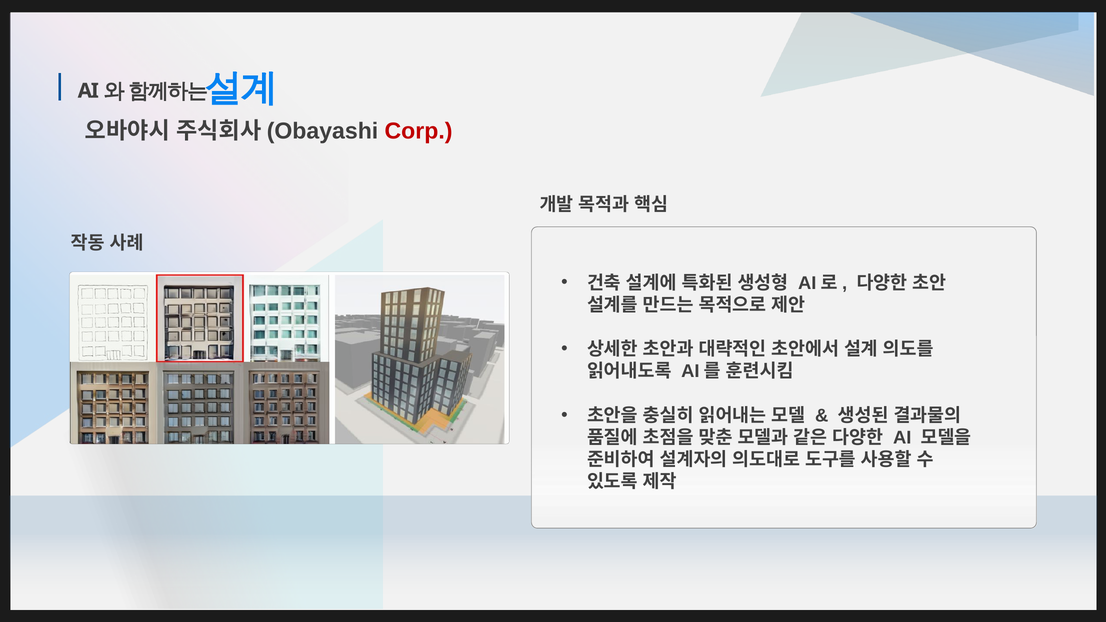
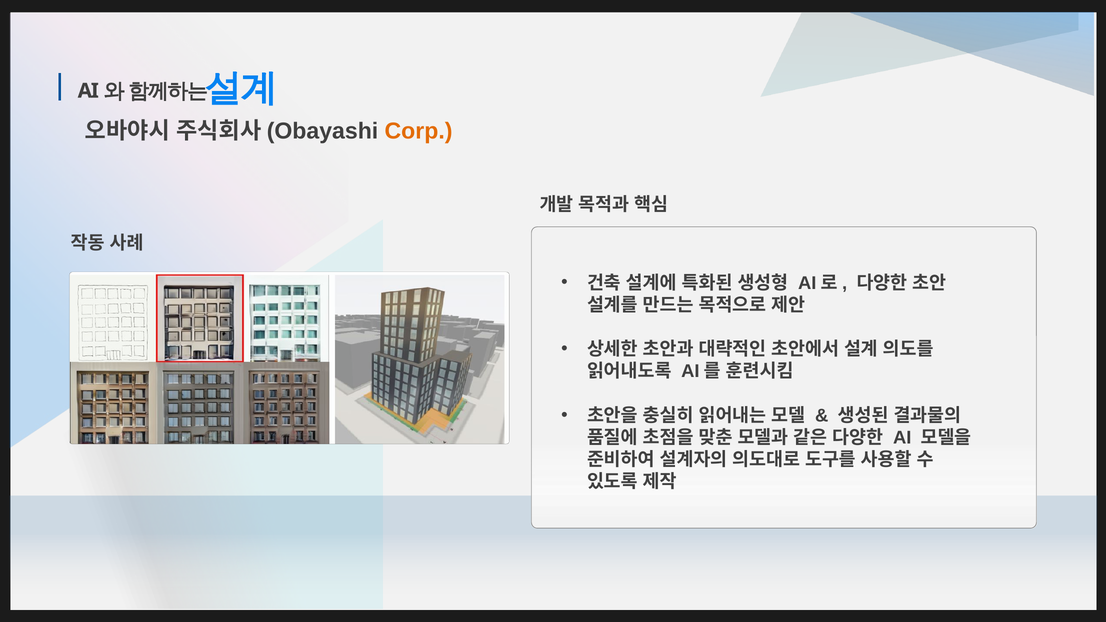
Corp colour: red -> orange
